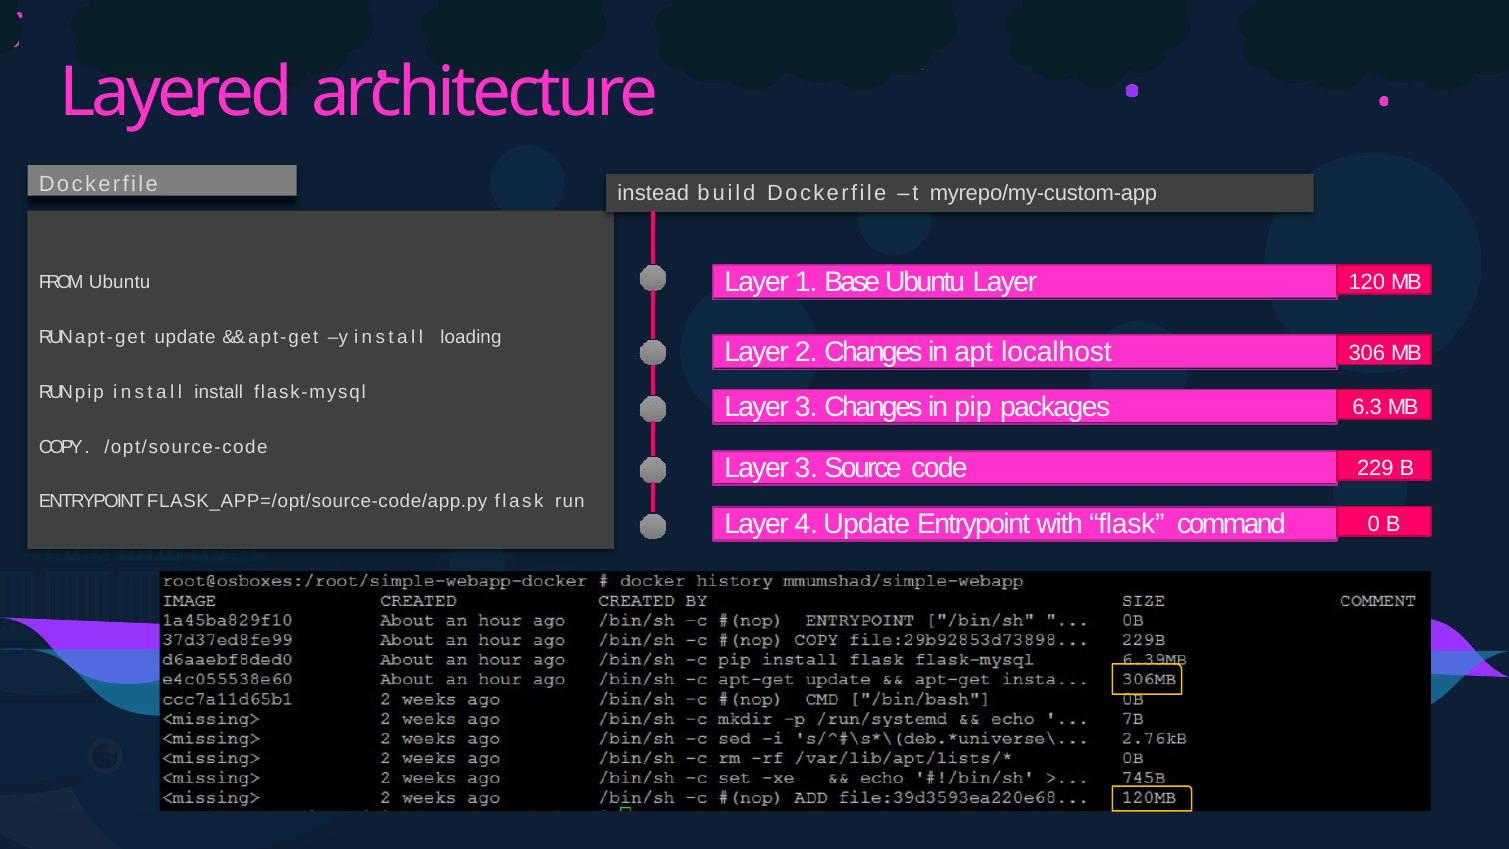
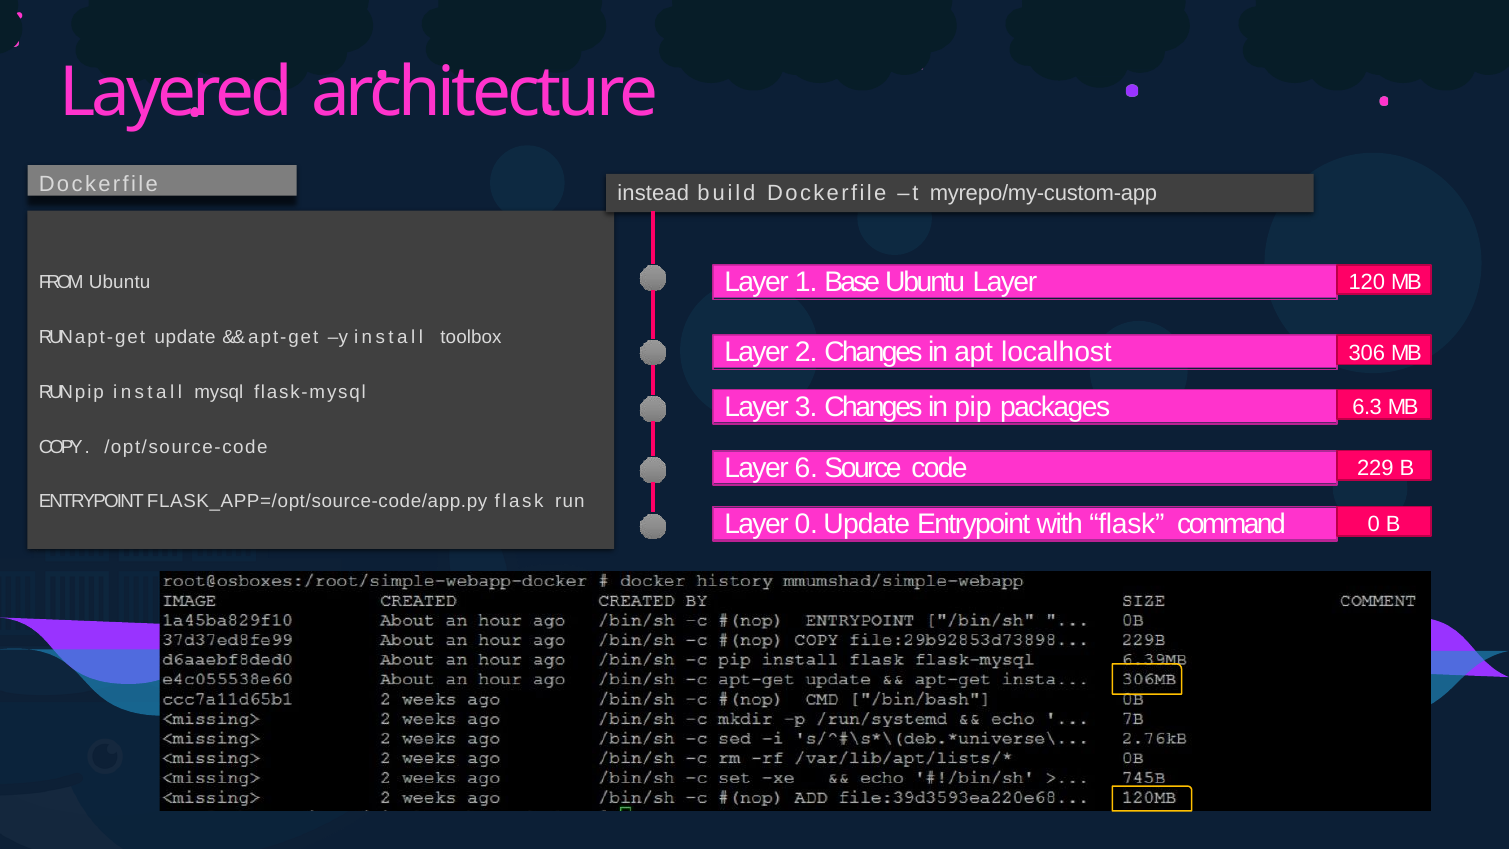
loading: loading -> toolbox
install install: install -> mysql
3 at (806, 468): 3 -> 6
Layer 4: 4 -> 0
